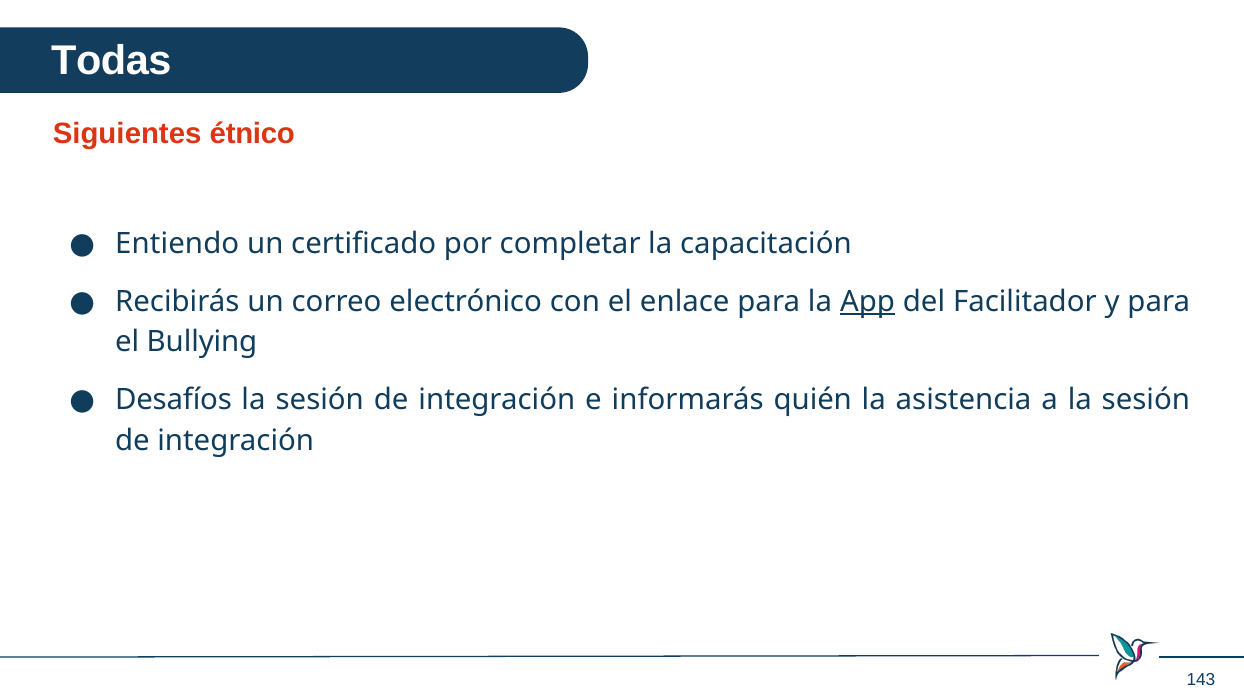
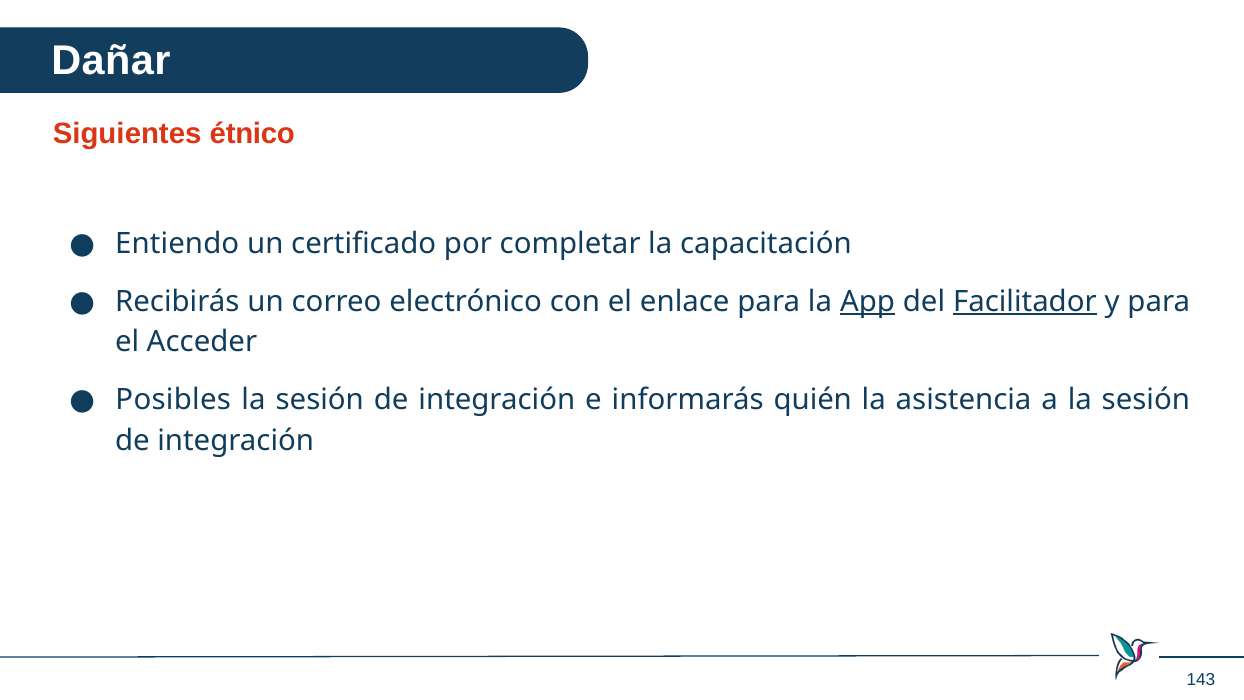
Todas: Todas -> Dañar
Facilitador underline: none -> present
Bullying: Bullying -> Acceder
Desafíos: Desafíos -> Posibles
